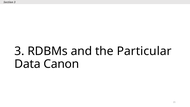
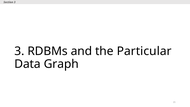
Canon: Canon -> Graph
